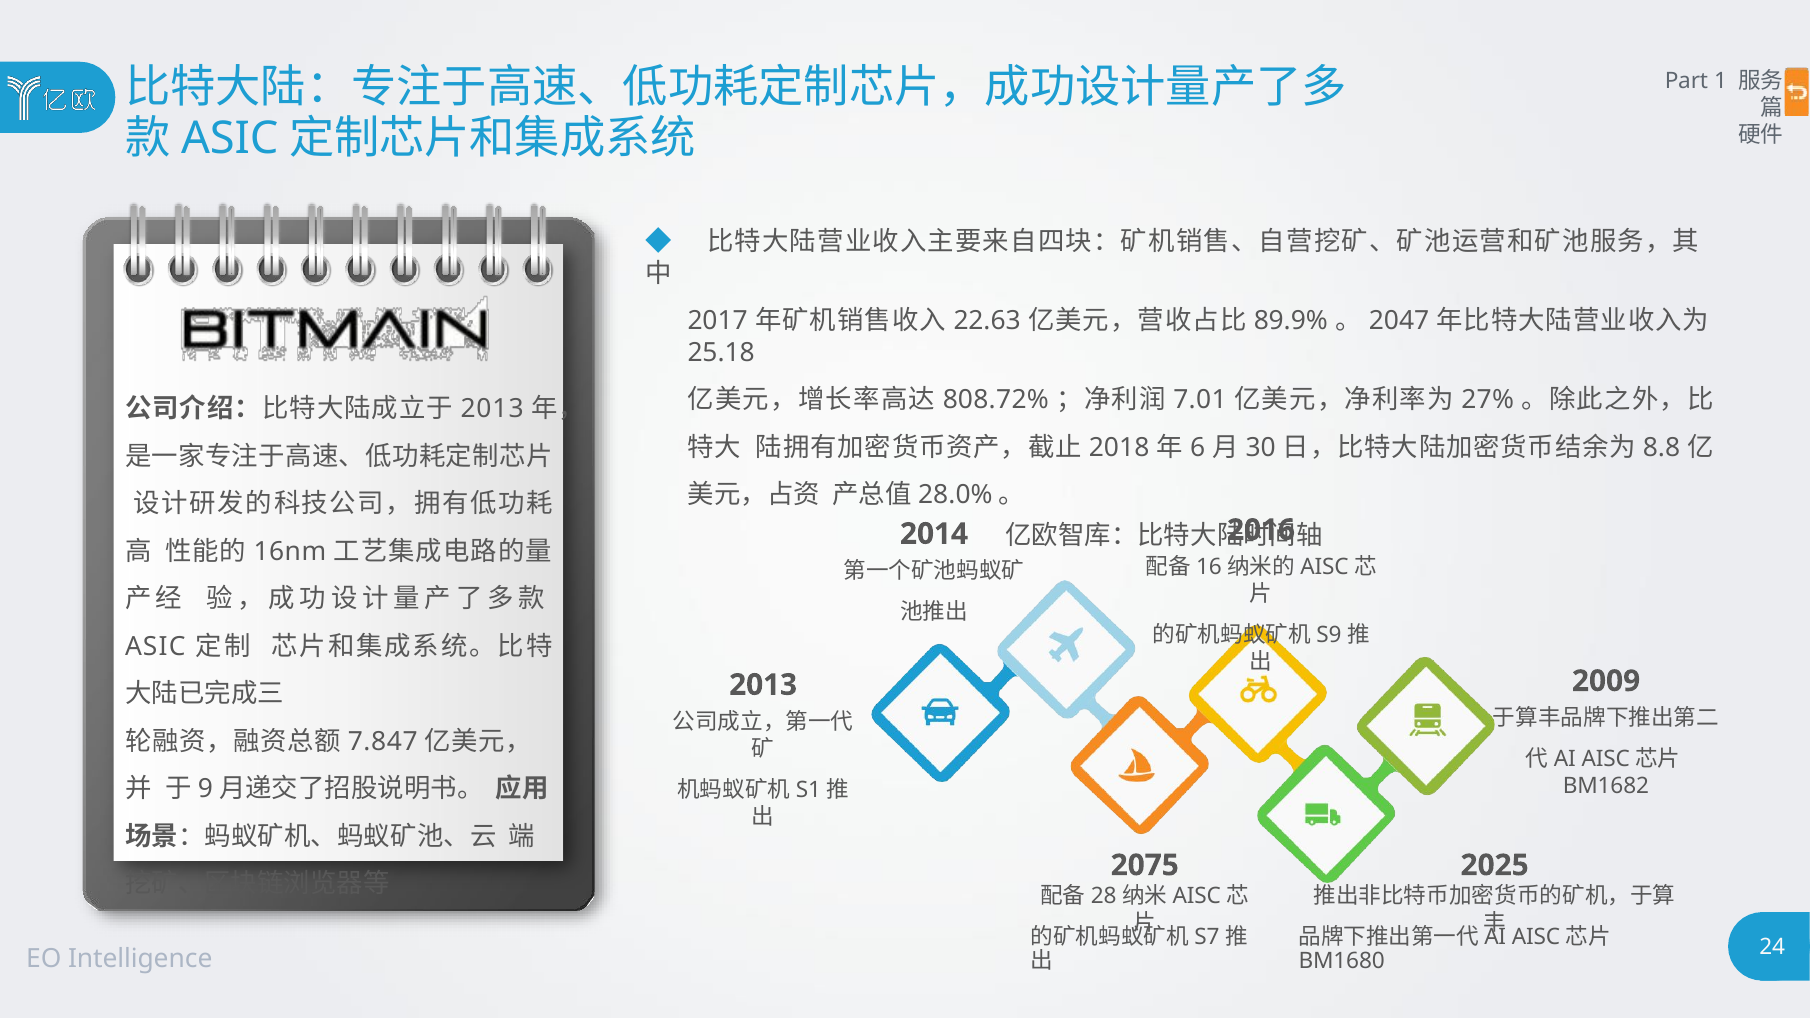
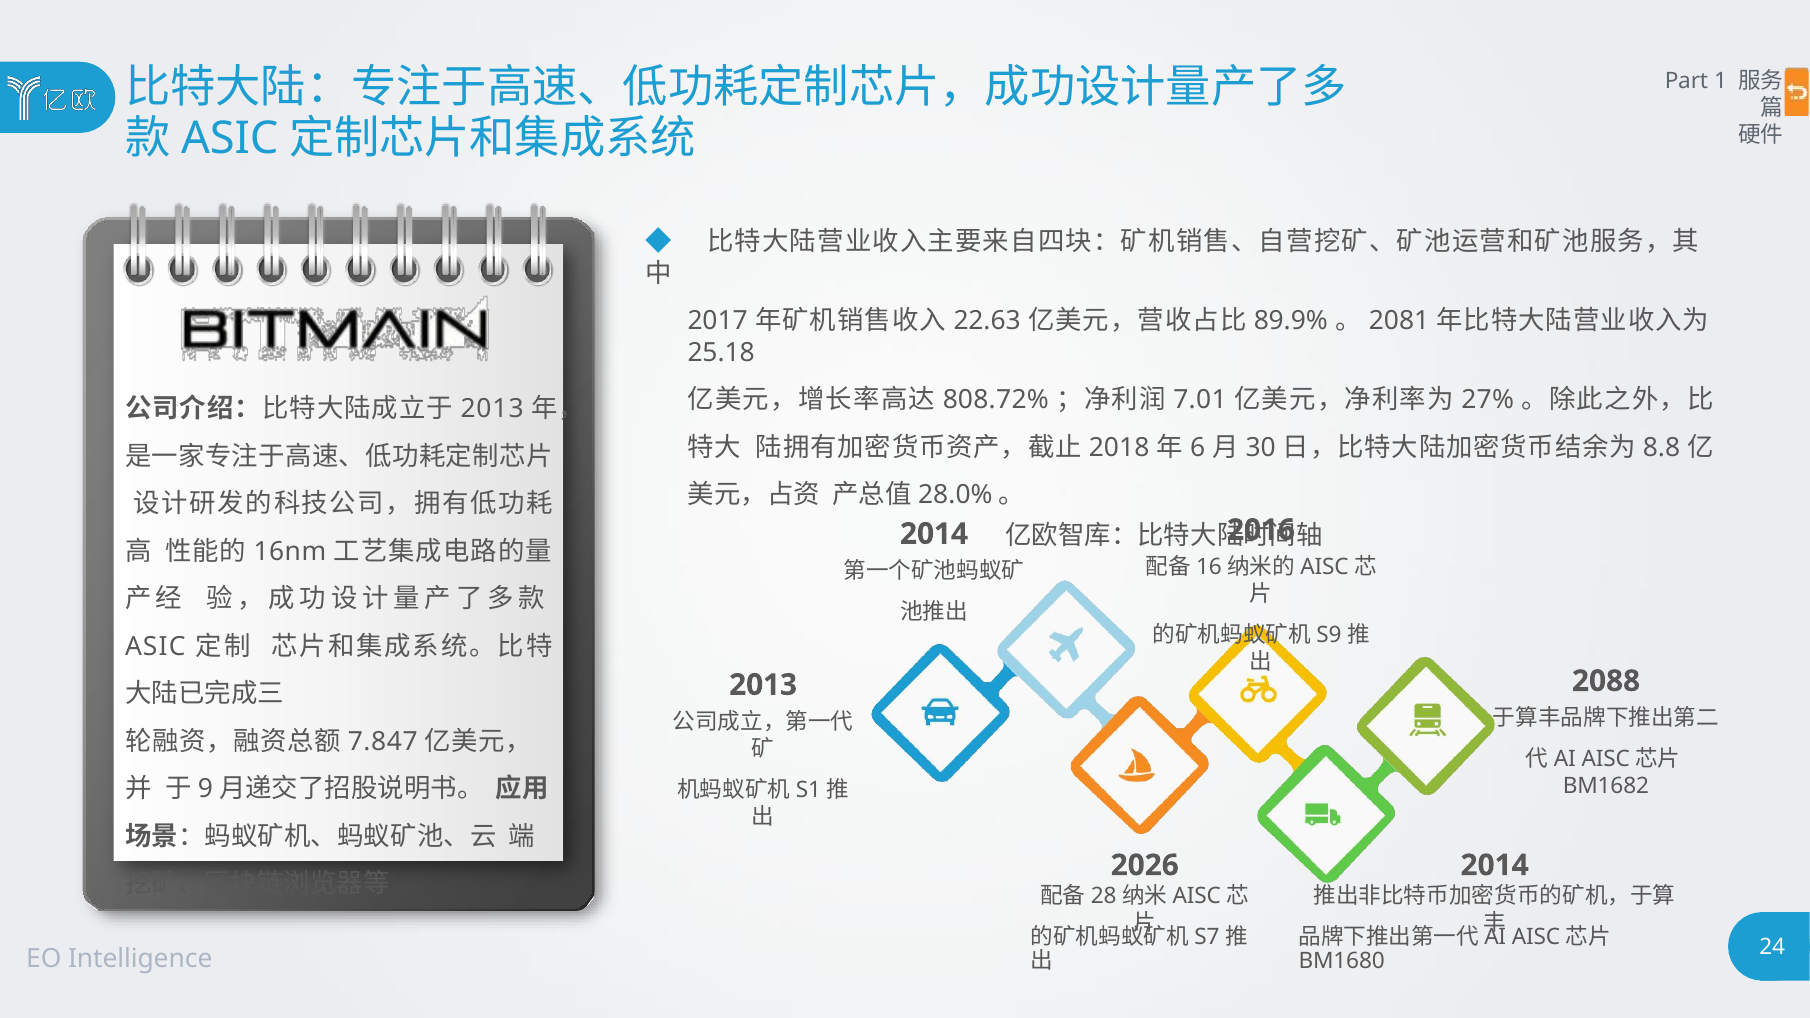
2047: 2047 -> 2081
2009: 2009 -> 2088
2075: 2075 -> 2026
2025 at (1495, 865): 2025 -> 2014
